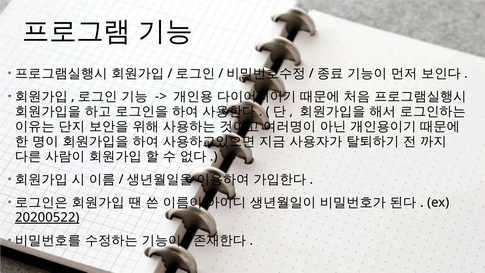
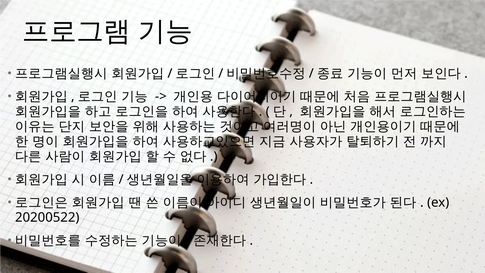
20200522 underline: present -> none
